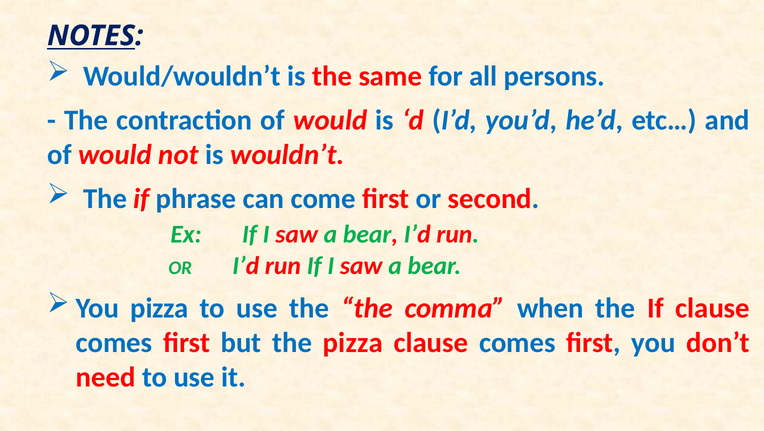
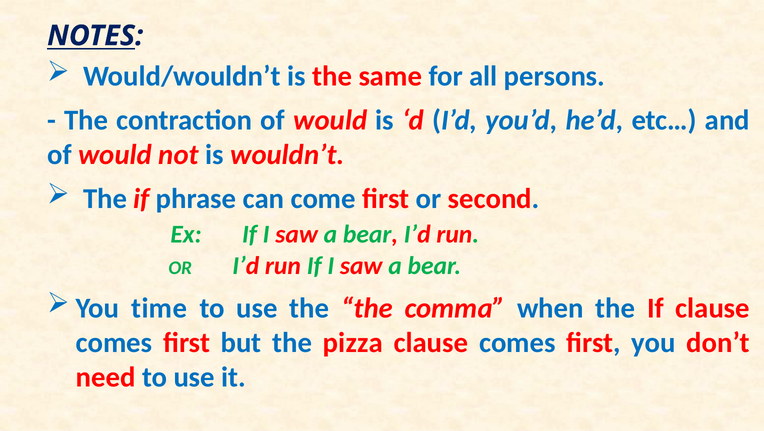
You pizza: pizza -> time
